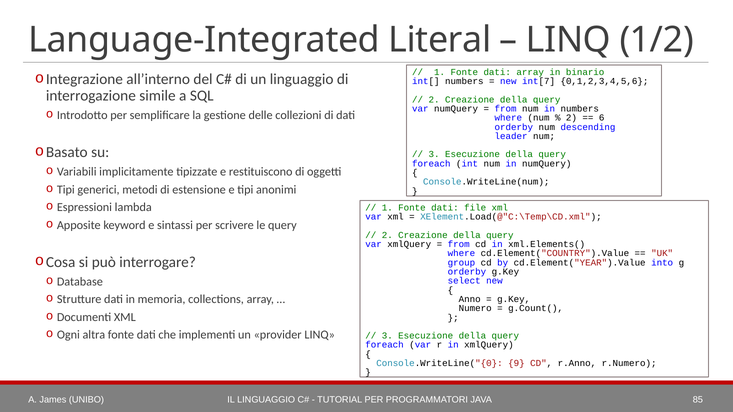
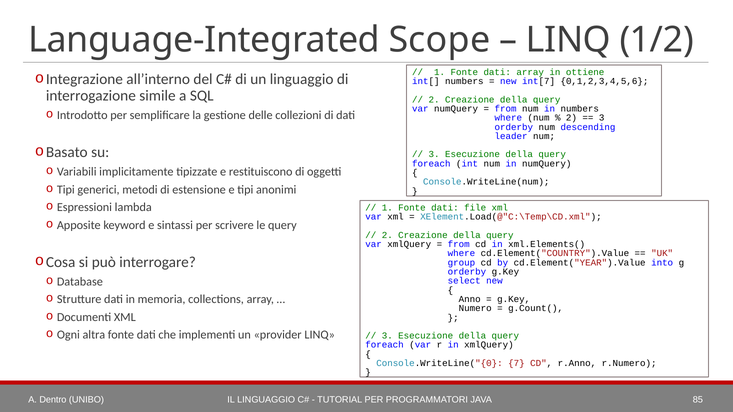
Literal: Literal -> Scope
binario: binario -> ottiene
6 at (602, 118): 6 -> 3
9: 9 -> 7
James: James -> Dentro
